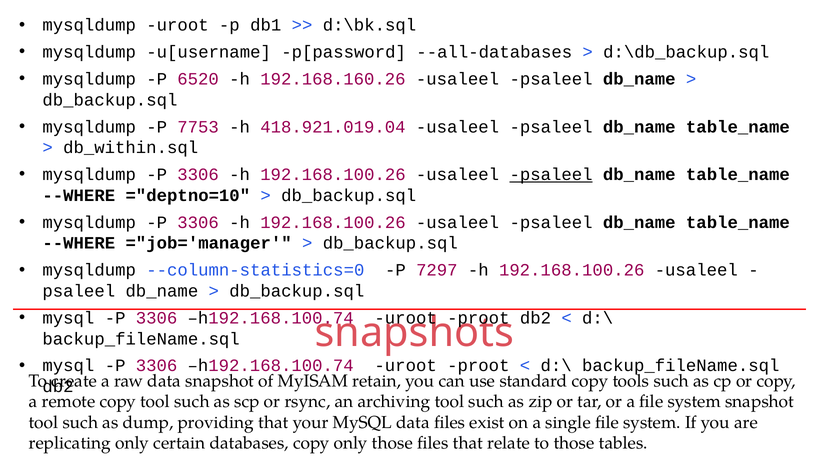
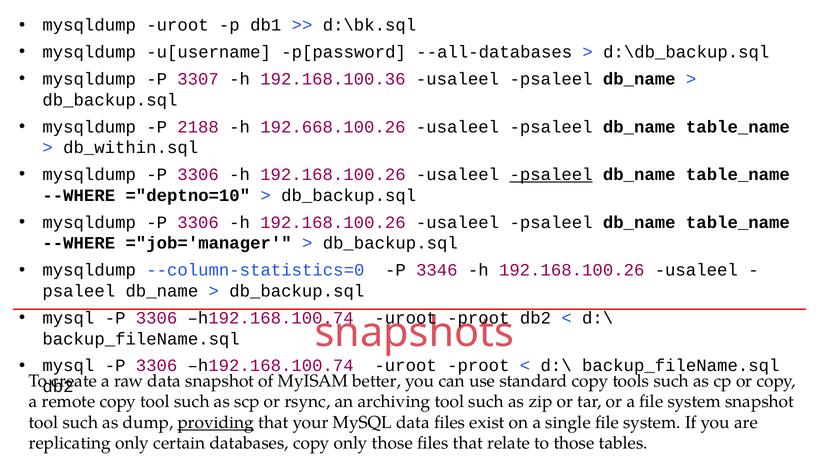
6520: 6520 -> 3307
192.168.160.26: 192.168.160.26 -> 192.168.100.36
7753: 7753 -> 2188
418.921.019.04: 418.921.019.04 -> 192.668.100.26
7297: 7297 -> 3346
retain: retain -> better
providing underline: none -> present
